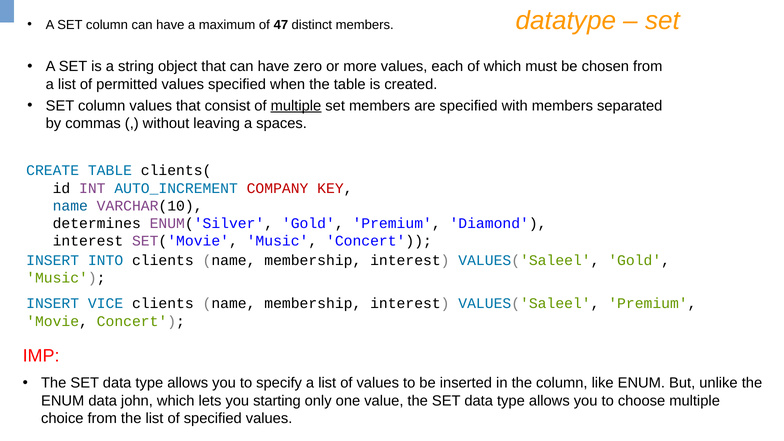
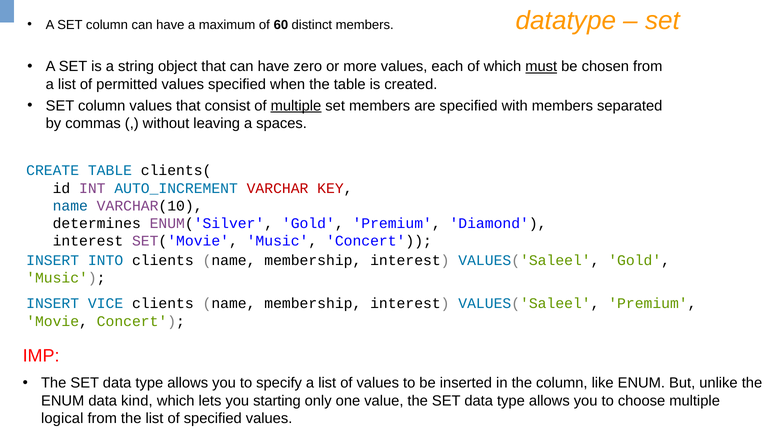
47: 47 -> 60
must underline: none -> present
COMPANY: COMPANY -> VARCHAR
john: john -> kind
choice: choice -> logical
